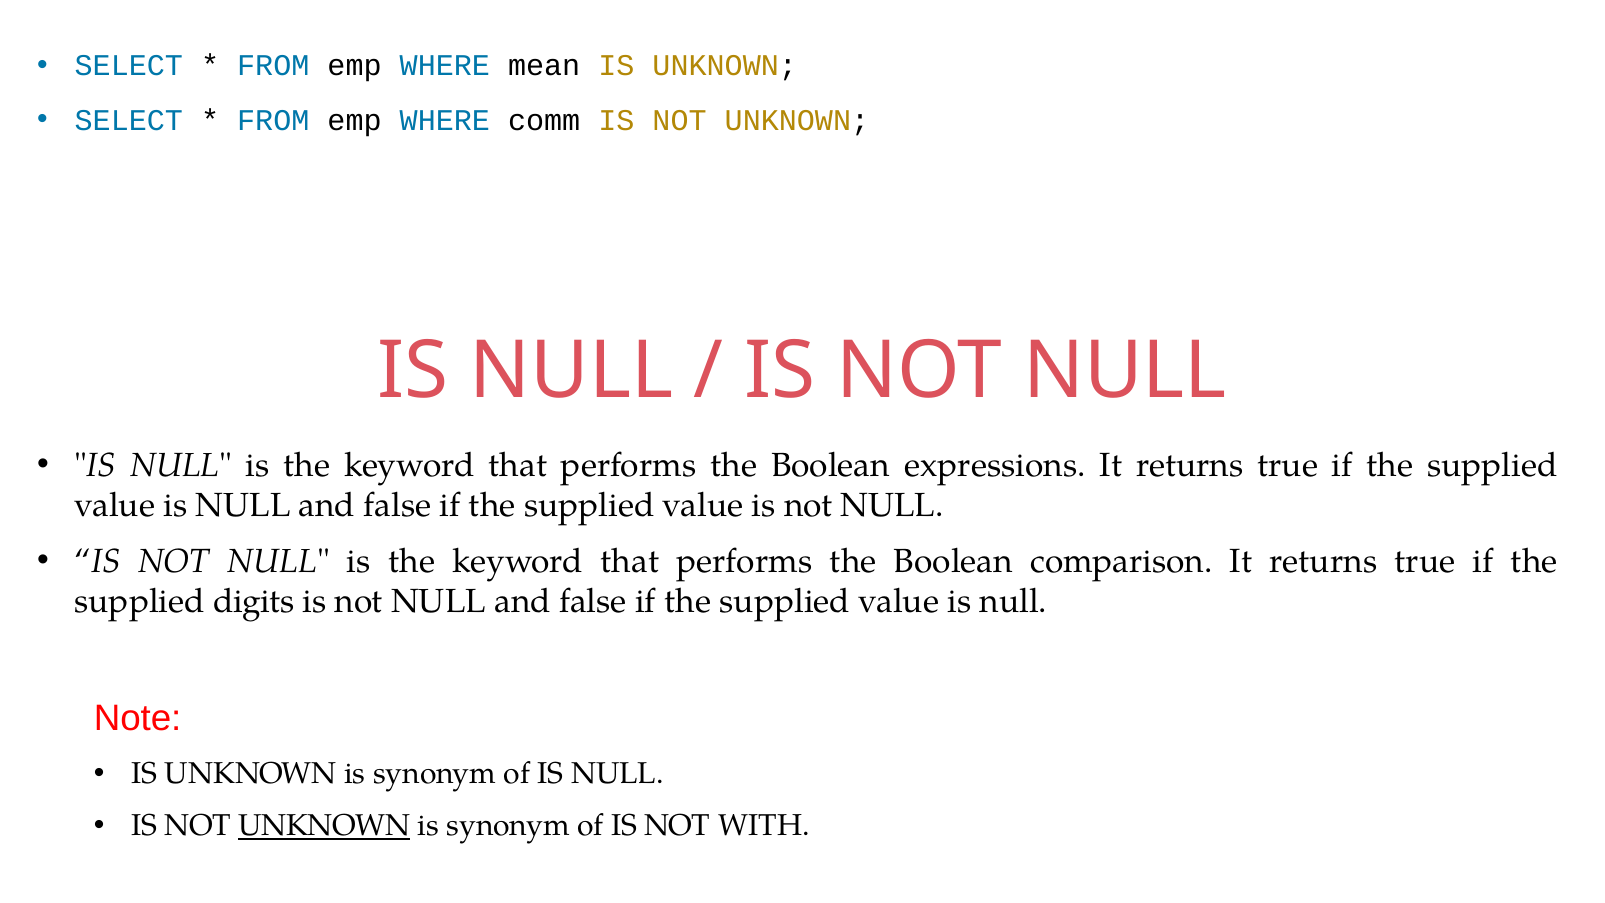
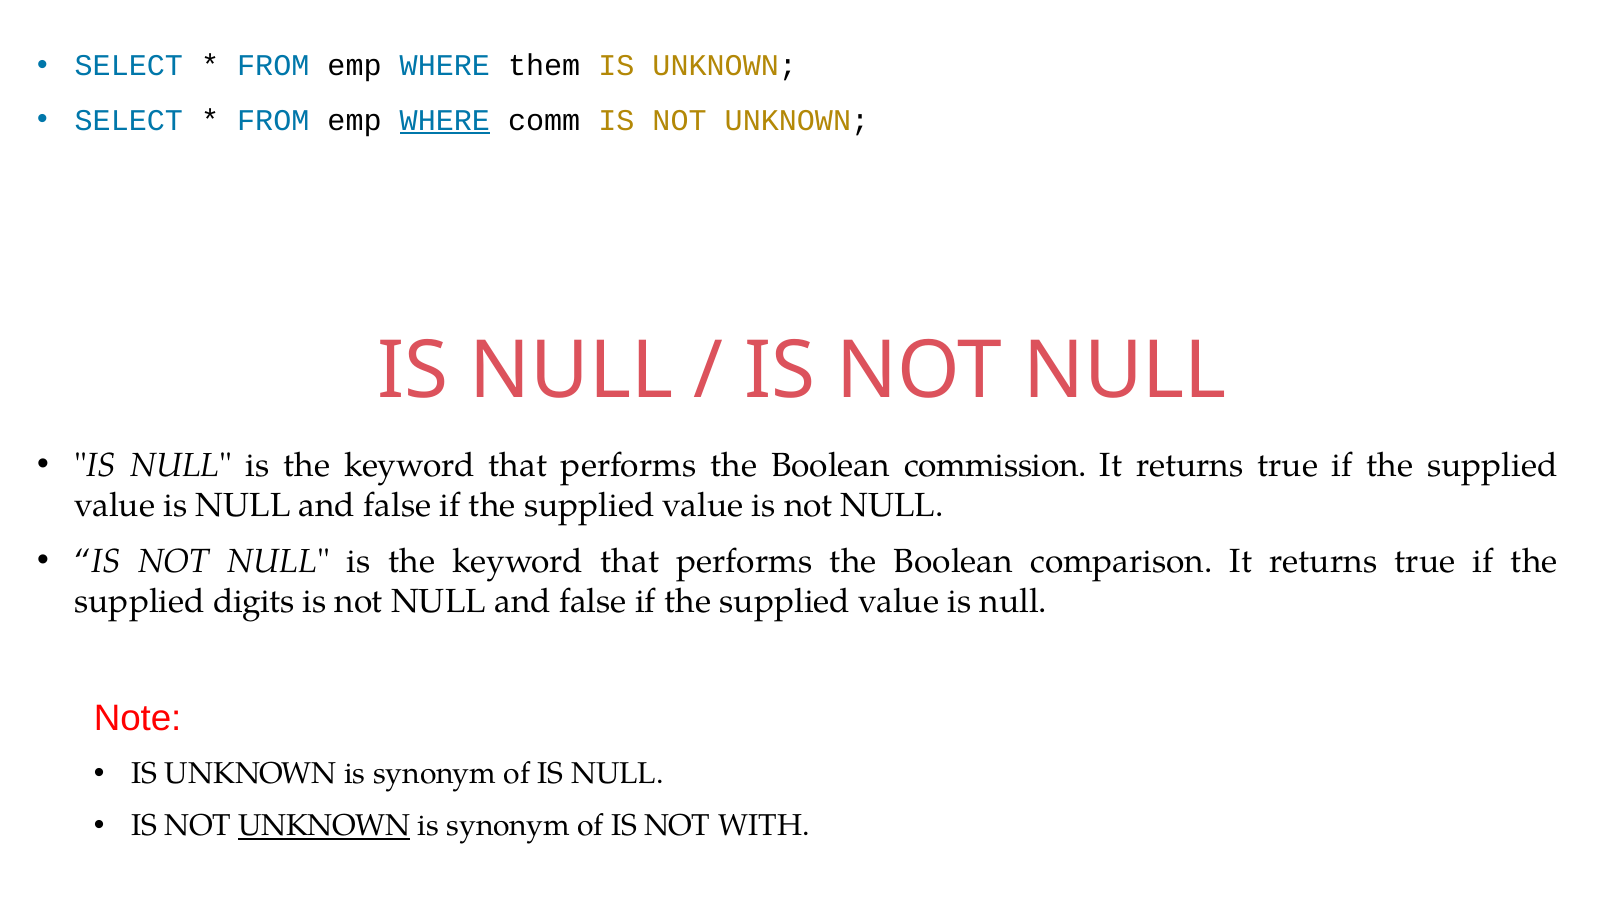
mean: mean -> them
WHERE at (445, 120) underline: none -> present
expressions: expressions -> commission
